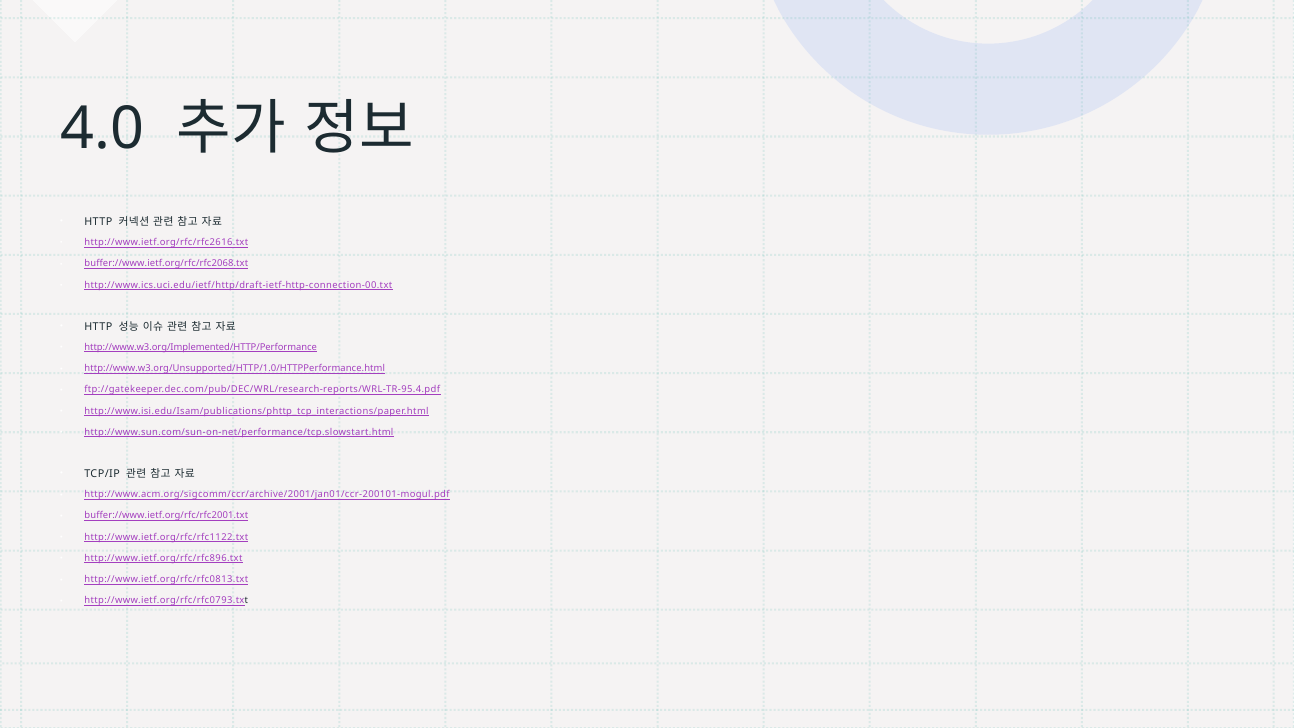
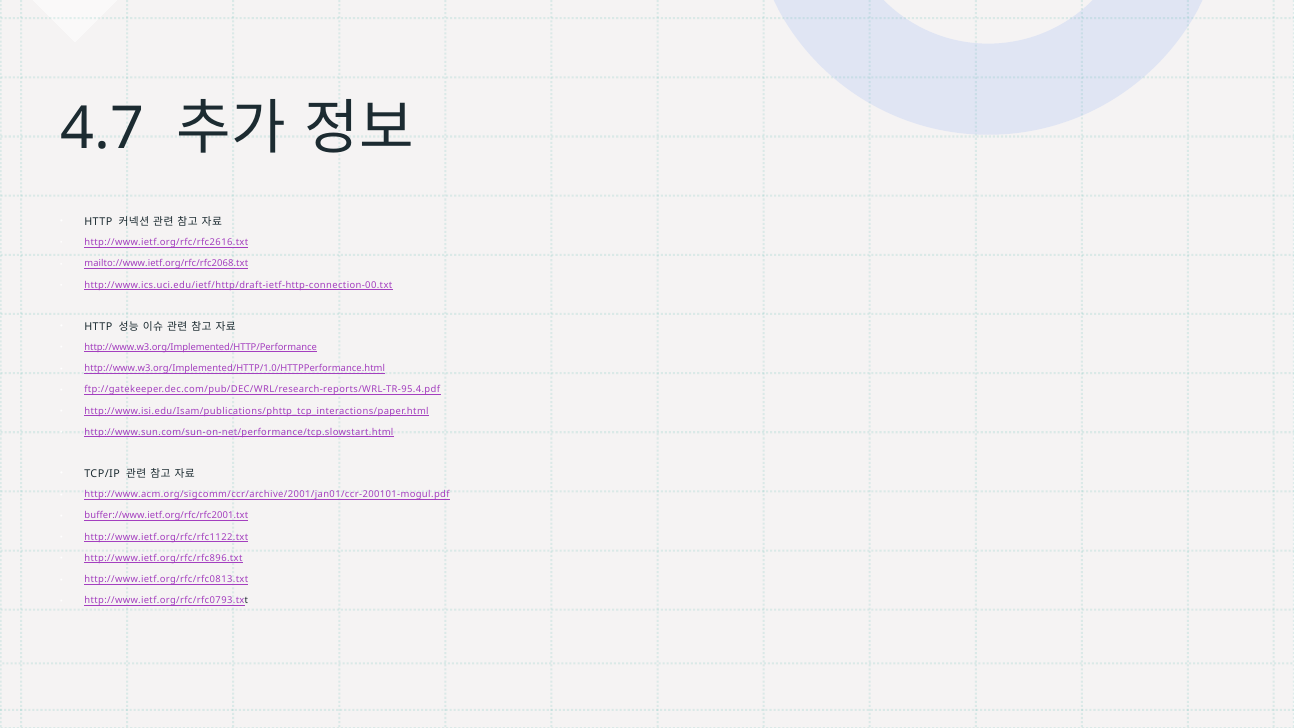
4.0: 4.0 -> 4.7
buffer://www.ietf.org/rfc/rfc2068.txt: buffer://www.ietf.org/rfc/rfc2068.txt -> mailto://www.ietf.org/rfc/rfc2068.txt
http://www.w3.org/Unsupported/HTTP/1.0/HTTPPerformance.html: http://www.w3.org/Unsupported/HTTP/1.0/HTTPPerformance.html -> http://www.w3.org/Implemented/HTTP/1.0/HTTPPerformance.html
